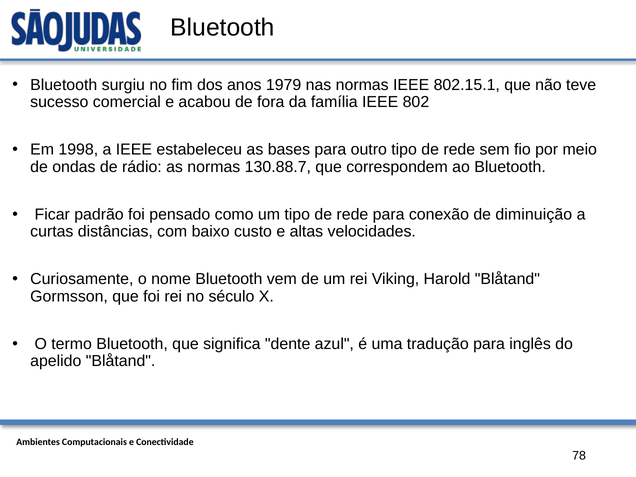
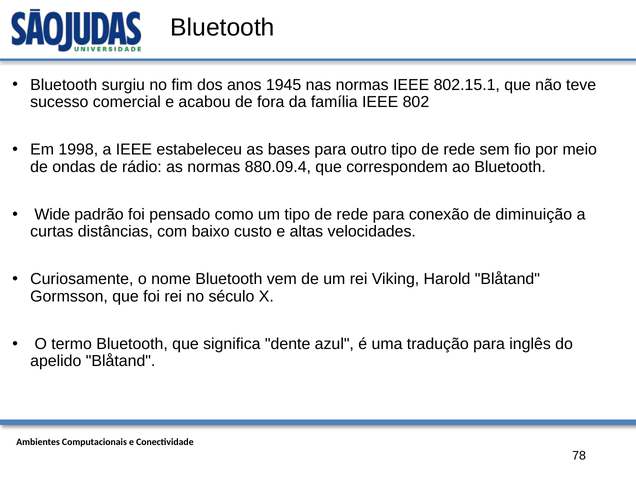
1979: 1979 -> 1945
130.88.7: 130.88.7 -> 880.09.4
Ficar: Ficar -> Wide
